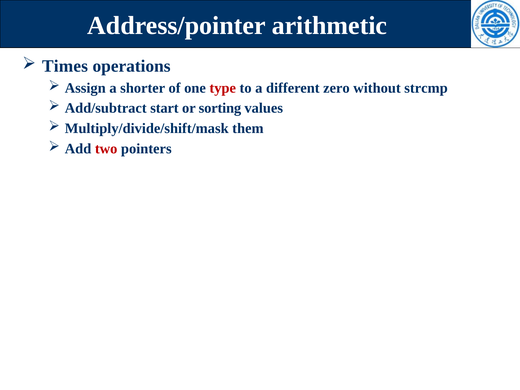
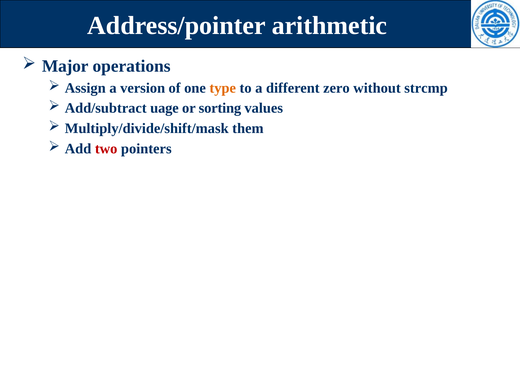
Times: Times -> Major
shorter: shorter -> version
type colour: red -> orange
start: start -> uage
